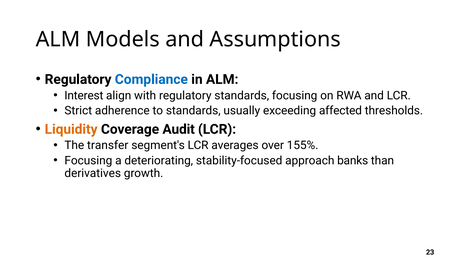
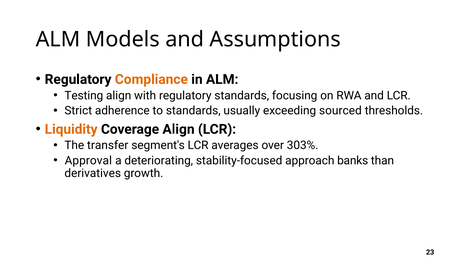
Compliance colour: blue -> orange
Interest: Interest -> Testing
affected: affected -> sourced
Coverage Audit: Audit -> Align
155%: 155% -> 303%
Focusing at (88, 161): Focusing -> Approval
